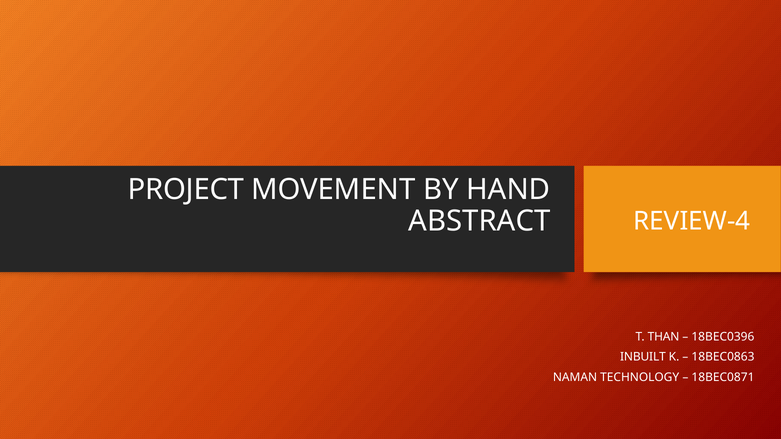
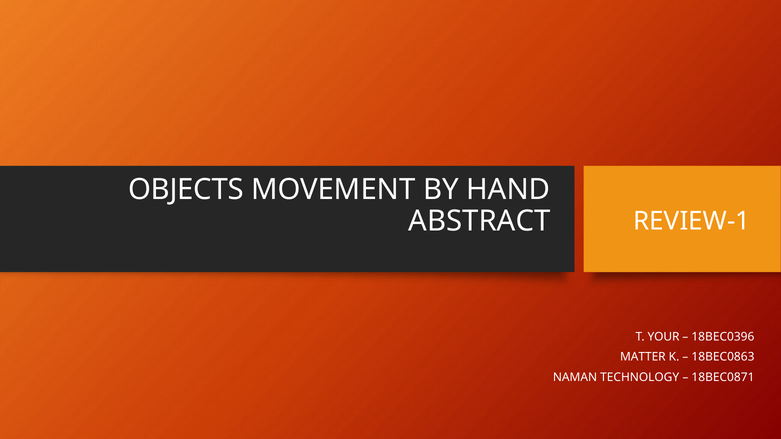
PROJECT: PROJECT -> OBJECTS
REVIEW-4: REVIEW-4 -> REVIEW-1
THAN: THAN -> YOUR
INBUILT: INBUILT -> MATTER
